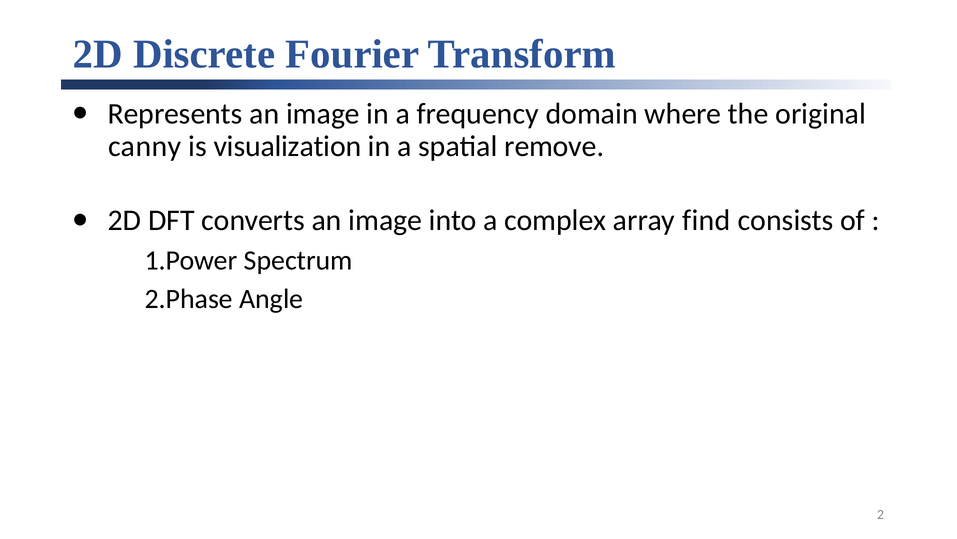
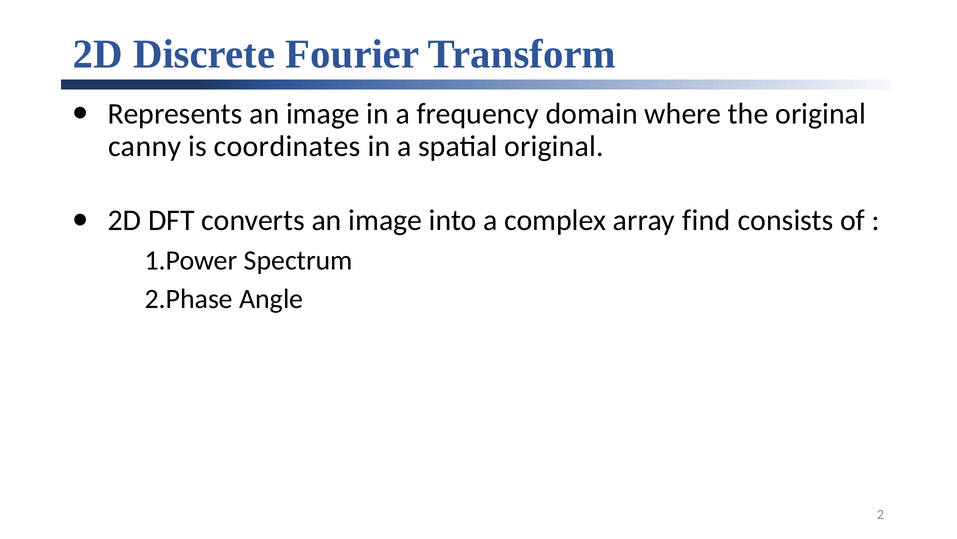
visualization: visualization -> coordinates
spatial remove: remove -> original
